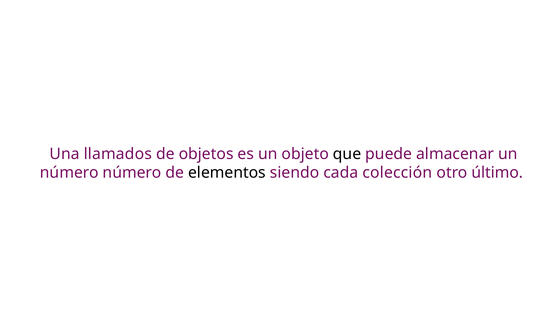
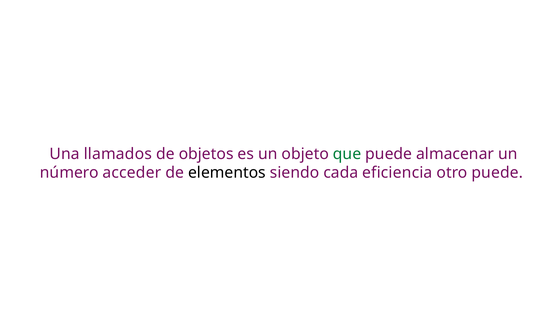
que colour: black -> green
número número: número -> acceder
colección: colección -> eficiencia
otro último: último -> puede
